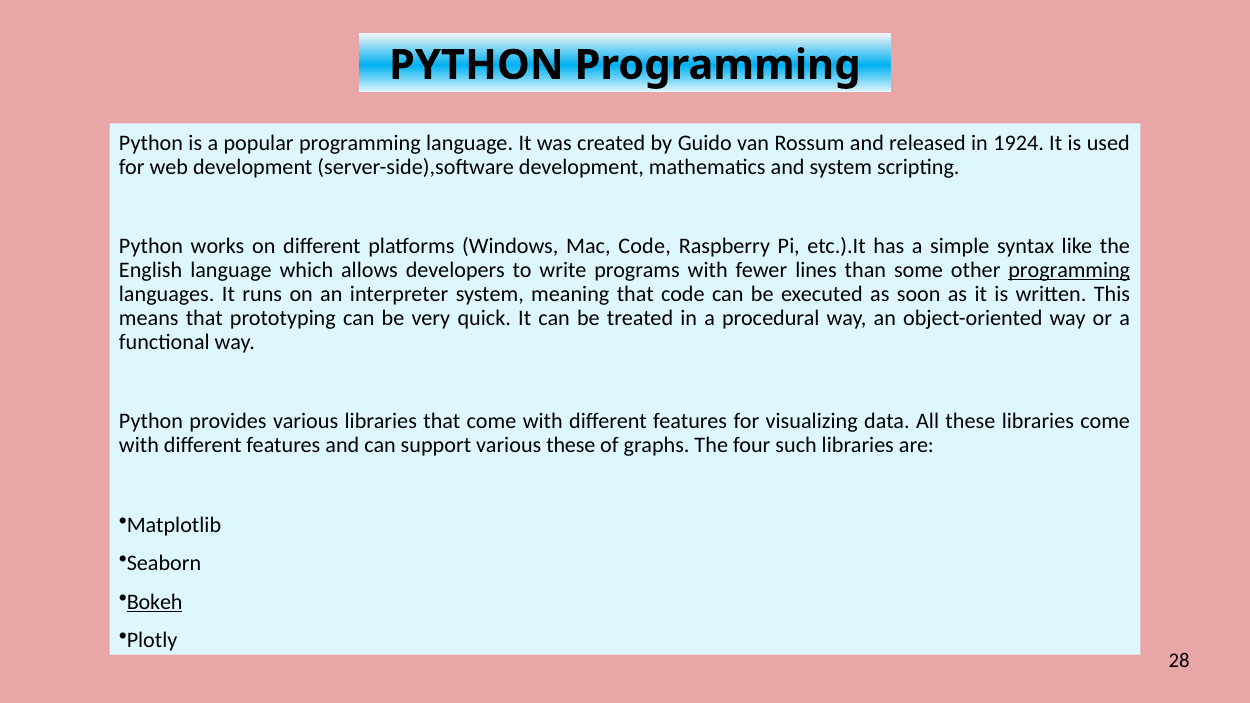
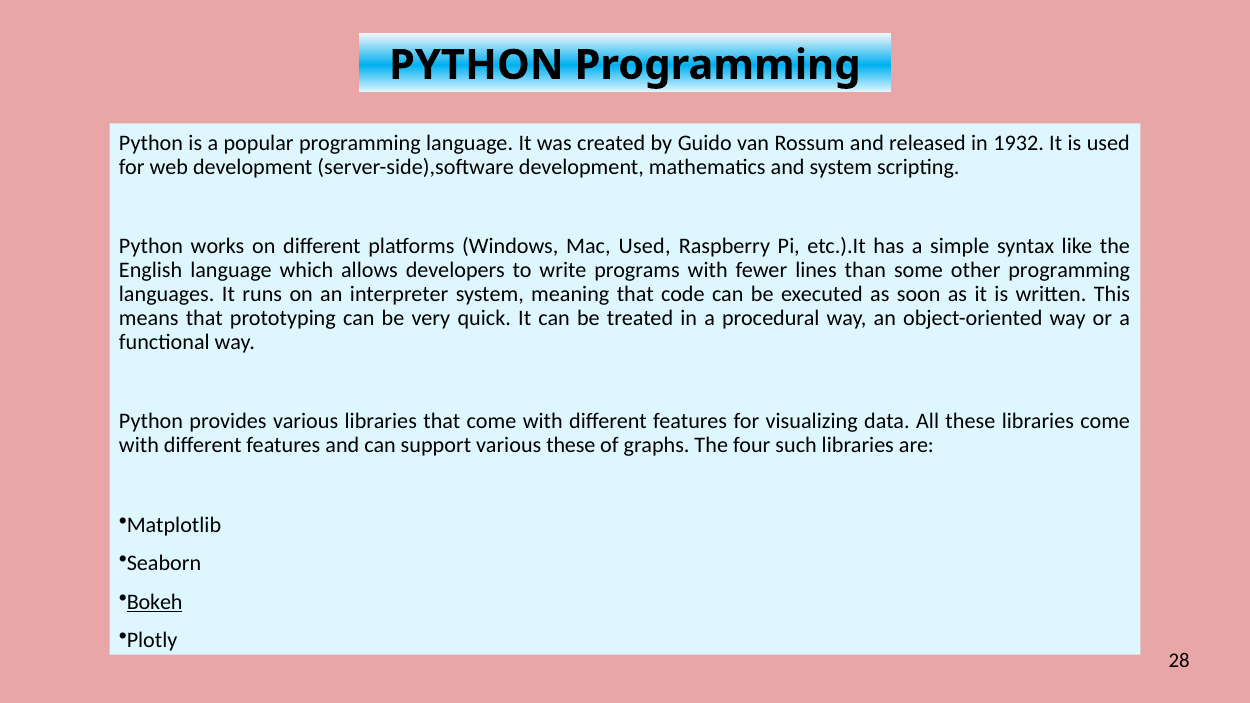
1924: 1924 -> 1932
Mac Code: Code -> Used
programming at (1069, 270) underline: present -> none
